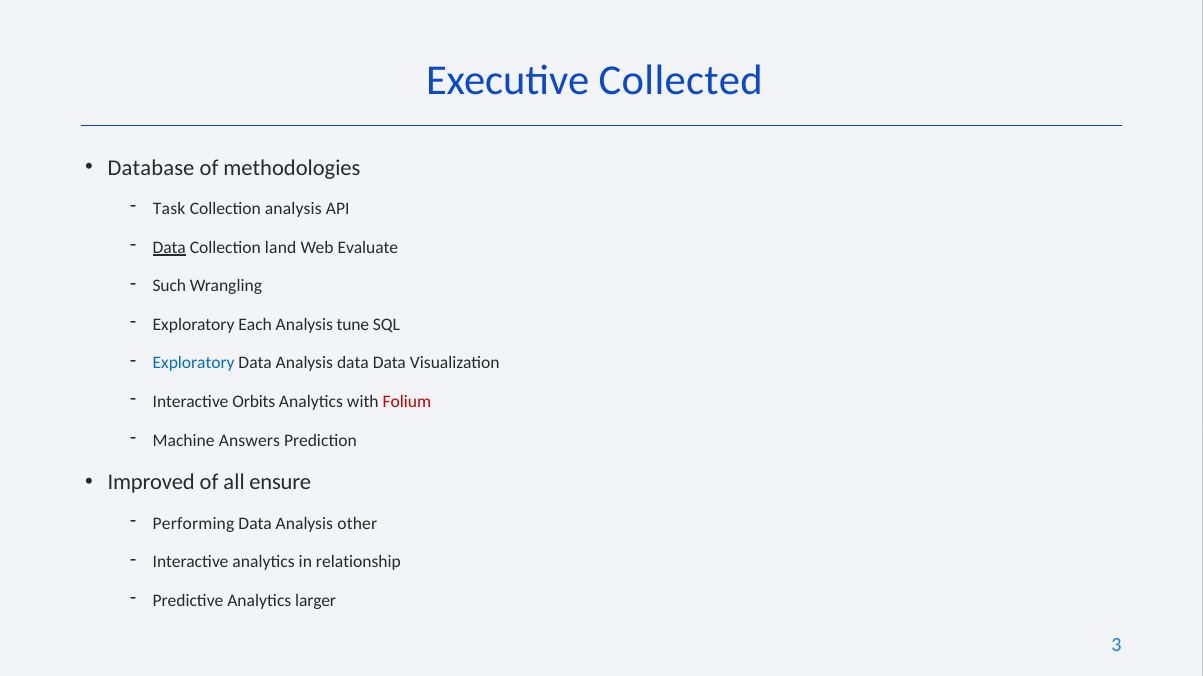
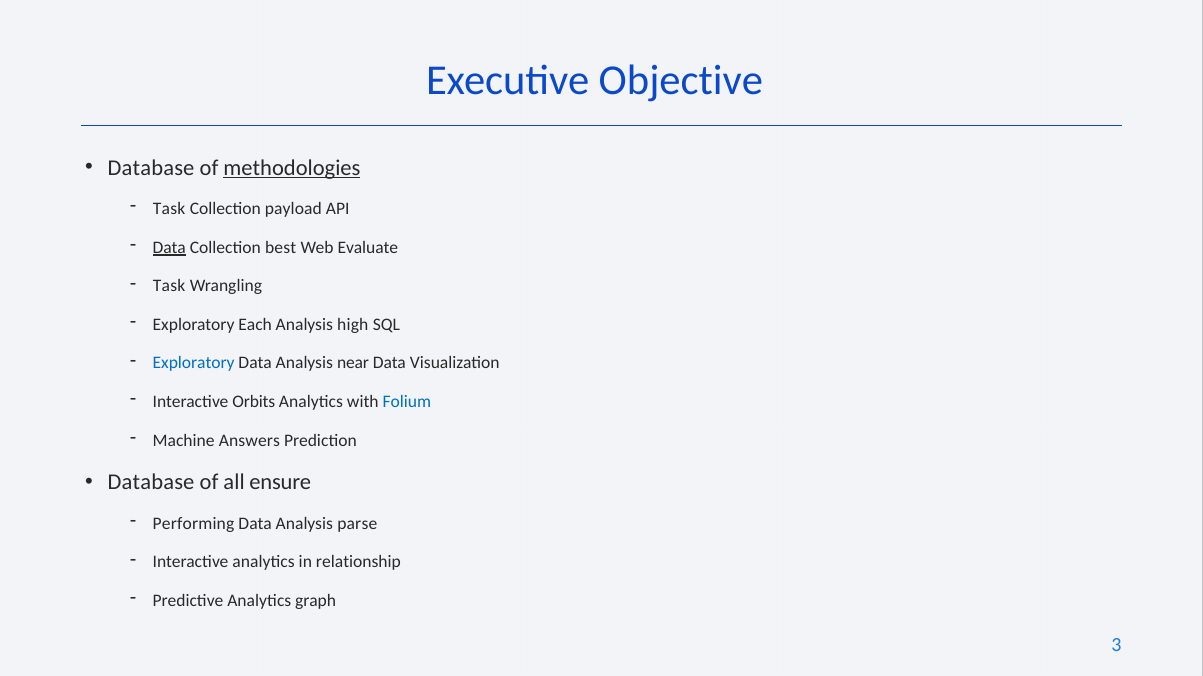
Collected: Collected -> Objective
methodologies underline: none -> present
Collection analysis: analysis -> payload
land: land -> best
Such at (169, 286): Such -> Task
tune: tune -> high
Analysis data: data -> near
Folium colour: red -> blue
Improved at (151, 483): Improved -> Database
other: other -> parse
larger: larger -> graph
